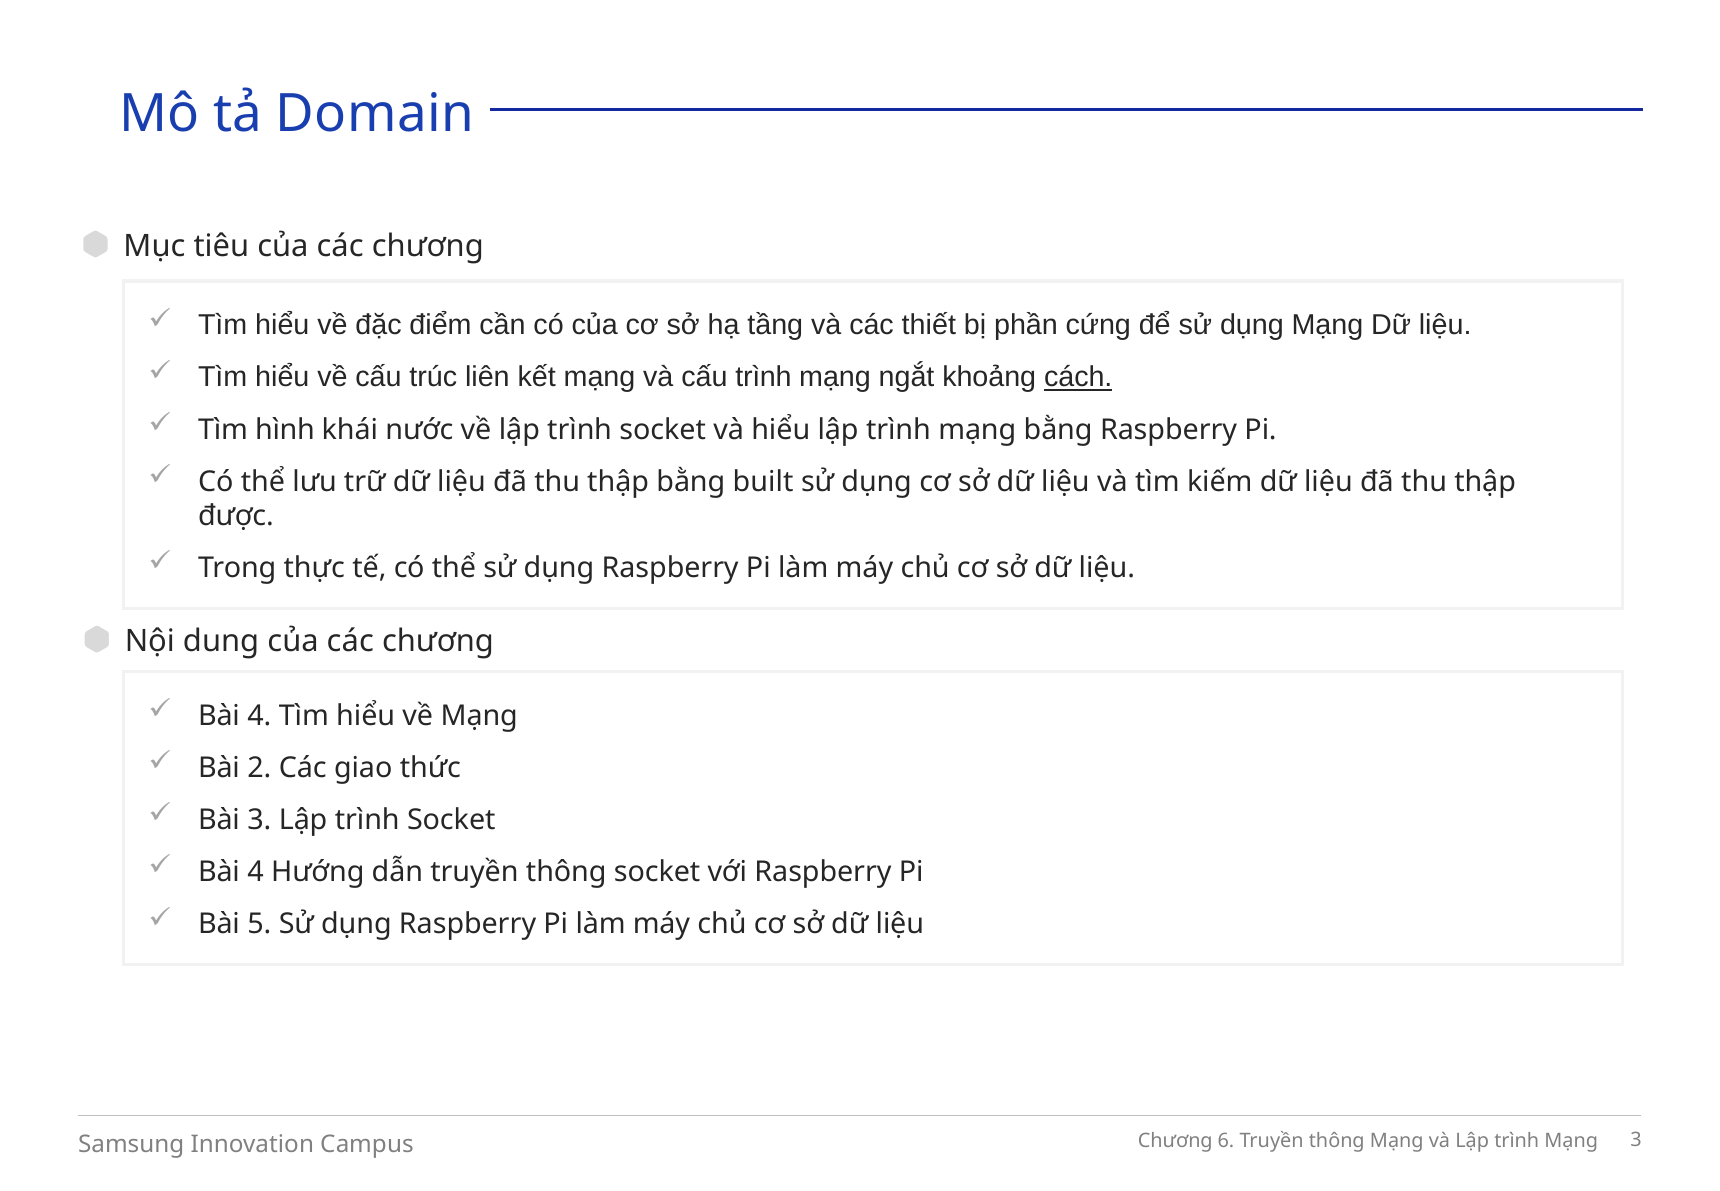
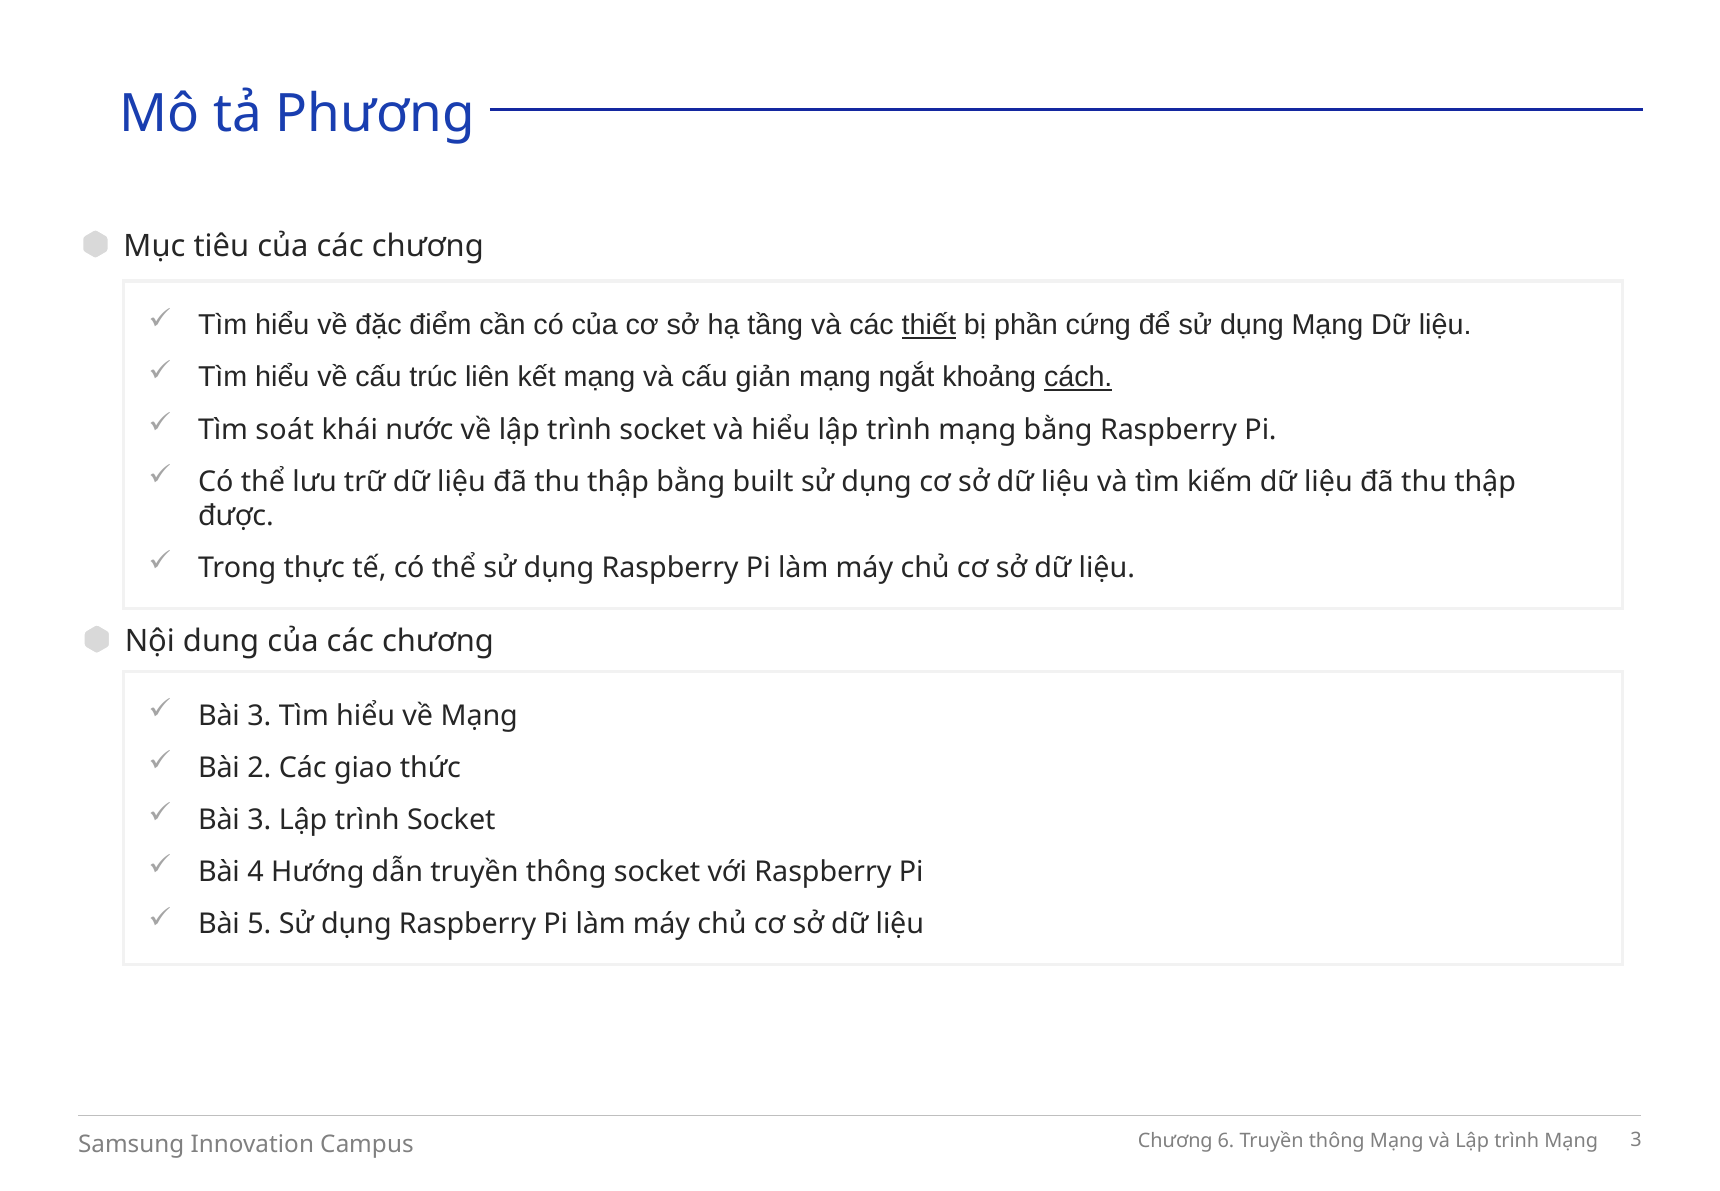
Domain: Domain -> Phương
thiết underline: none -> present
cấu trình: trình -> giản
hình: hình -> soát
4 at (259, 716): 4 -> 3
